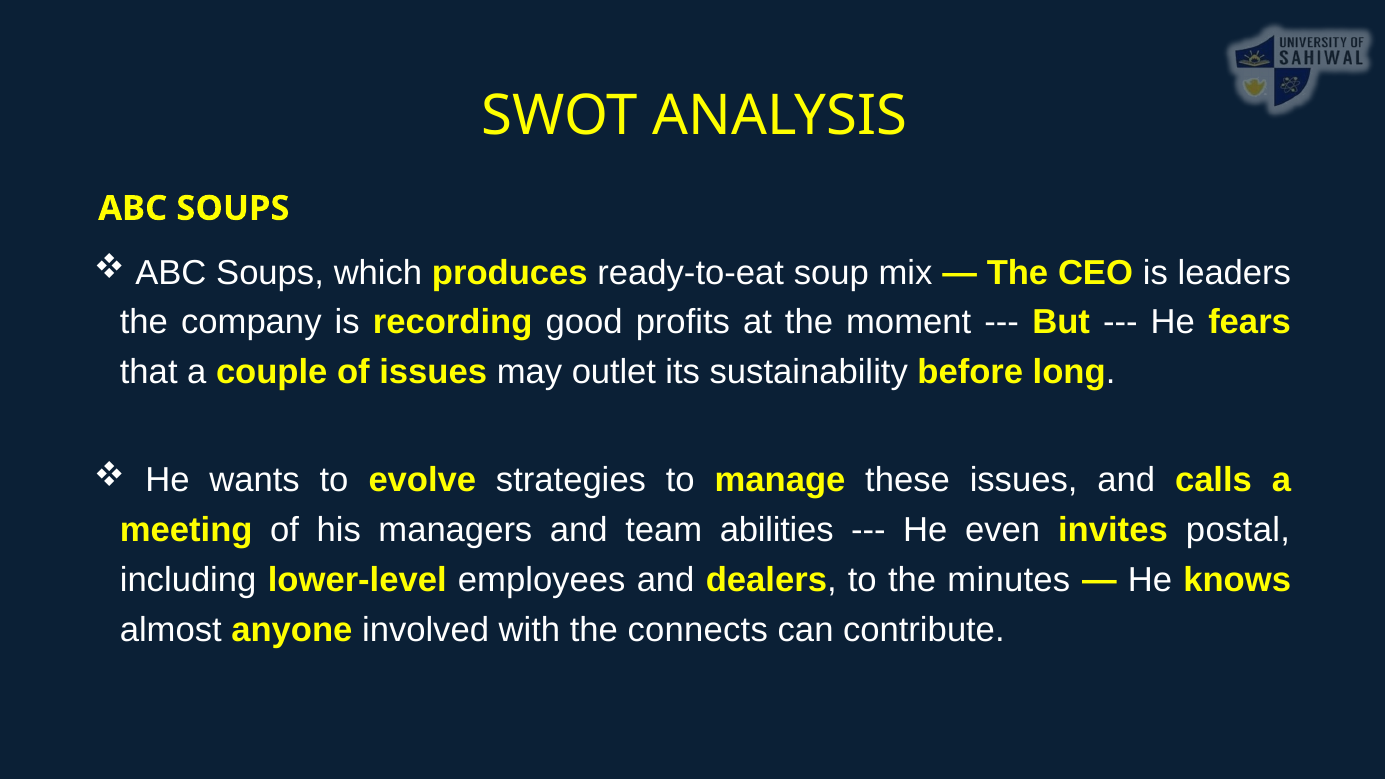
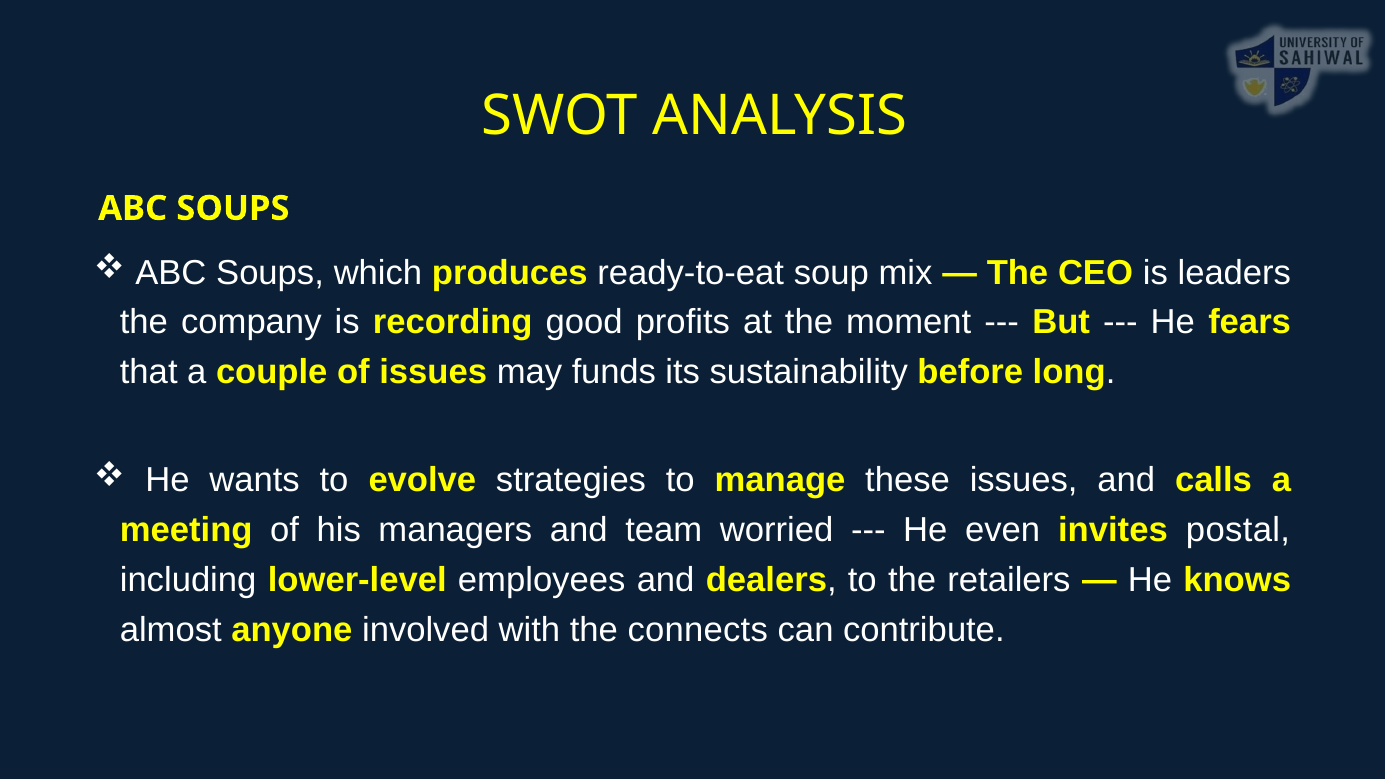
outlet: outlet -> funds
abilities: abilities -> worried
minutes: minutes -> retailers
